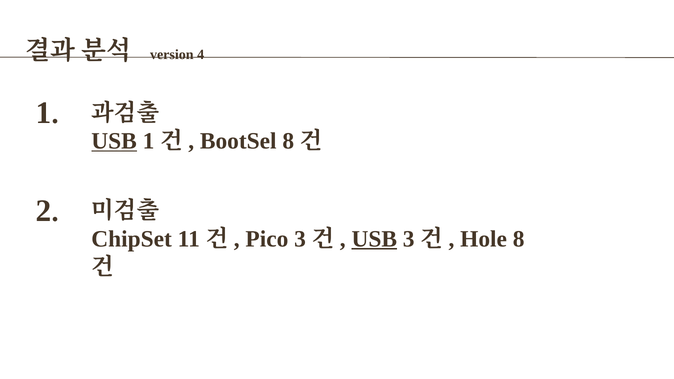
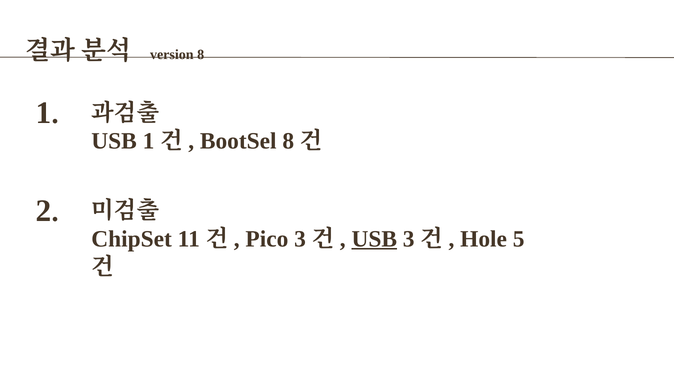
version 4: 4 -> 8
USB at (114, 141) underline: present -> none
Hole 8: 8 -> 5
